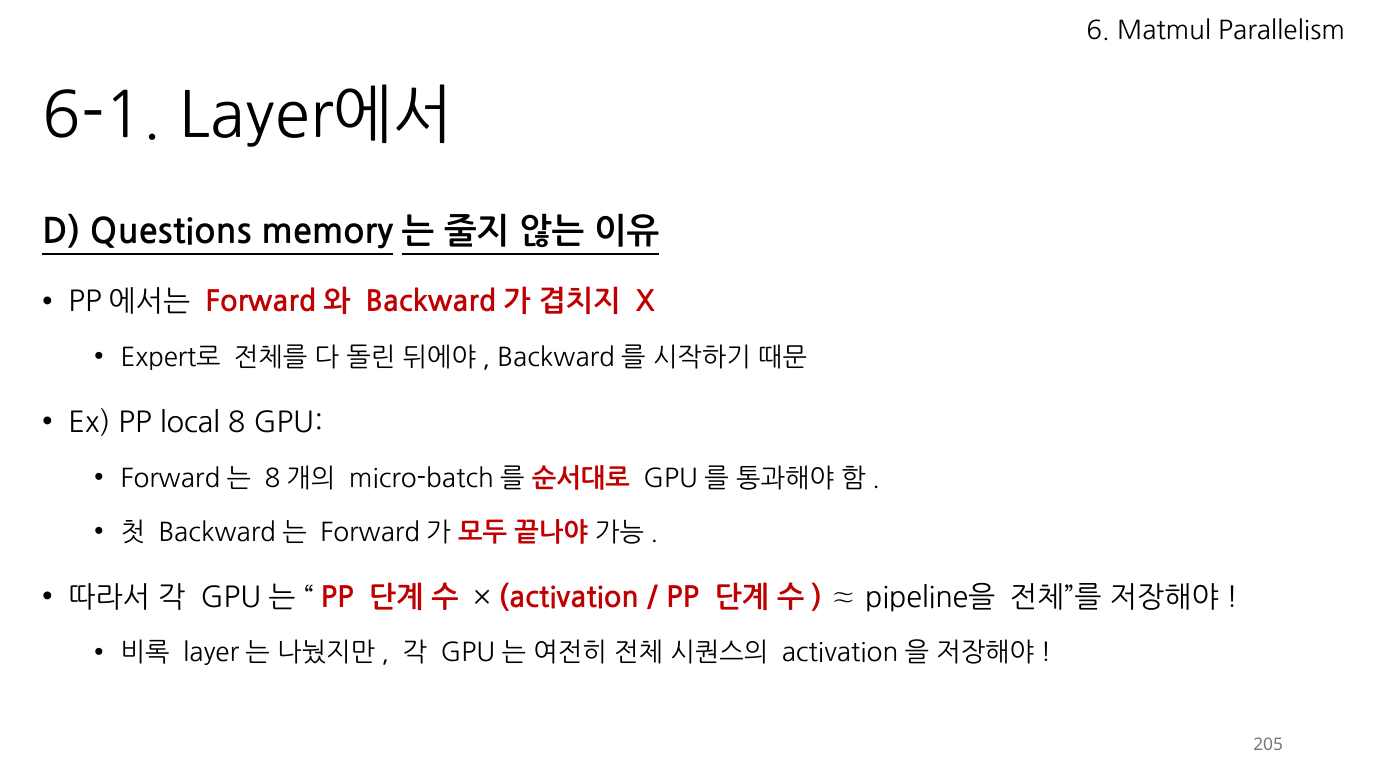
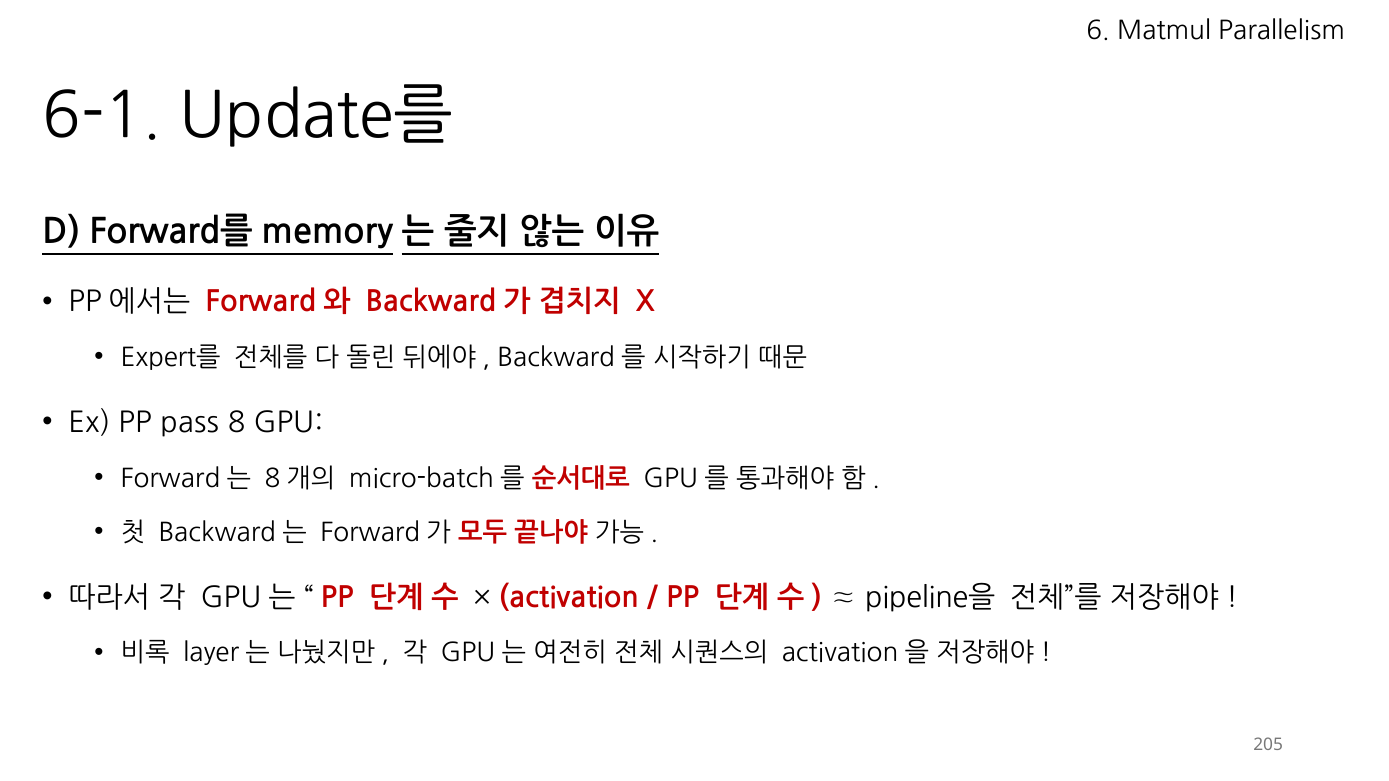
Layer에서: Layer에서 -> Update를
Questions: Questions -> Forward를
Expert로: Expert로 -> Expert를
local: local -> pass
